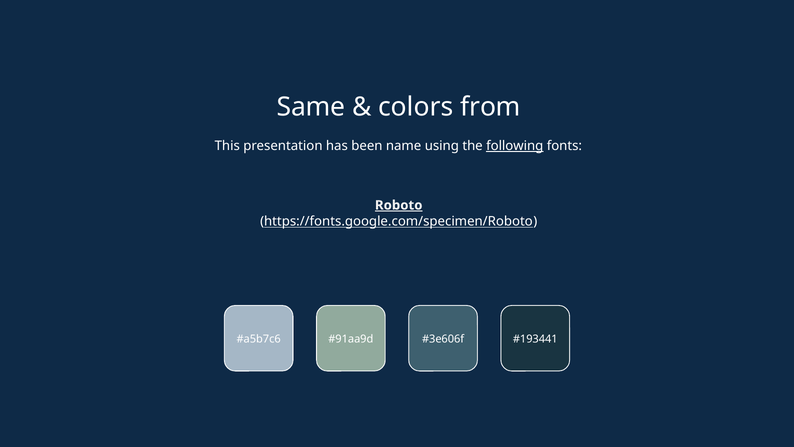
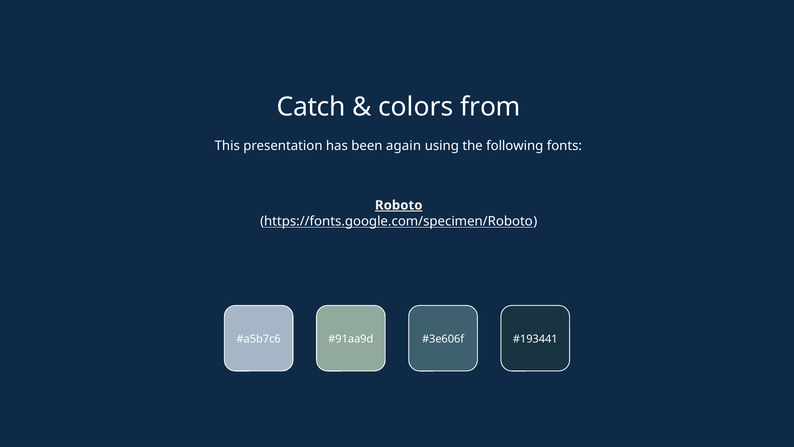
Same: Same -> Catch
name: name -> again
following underline: present -> none
